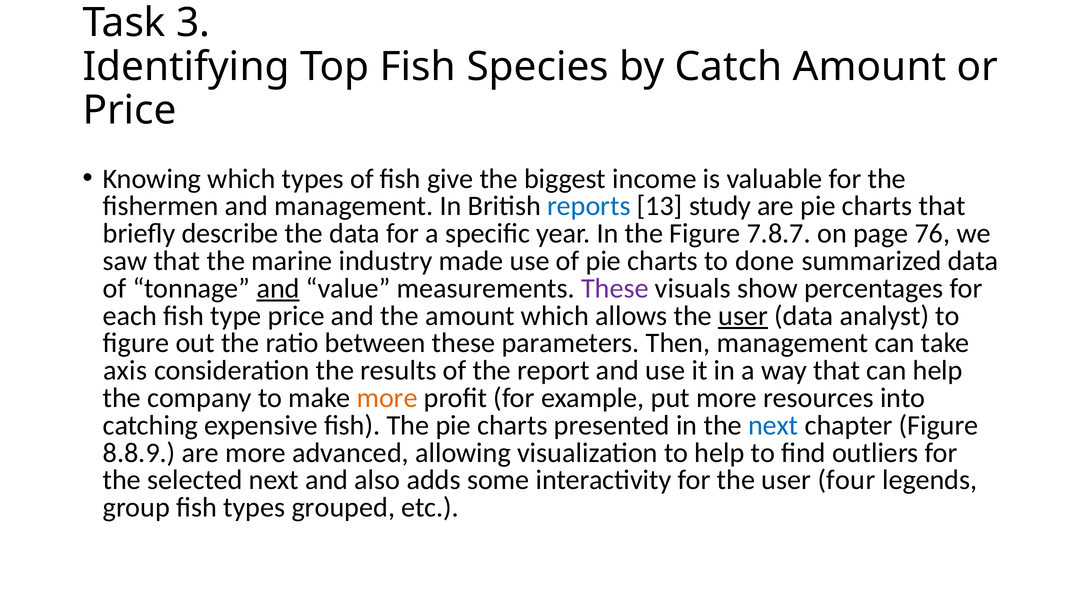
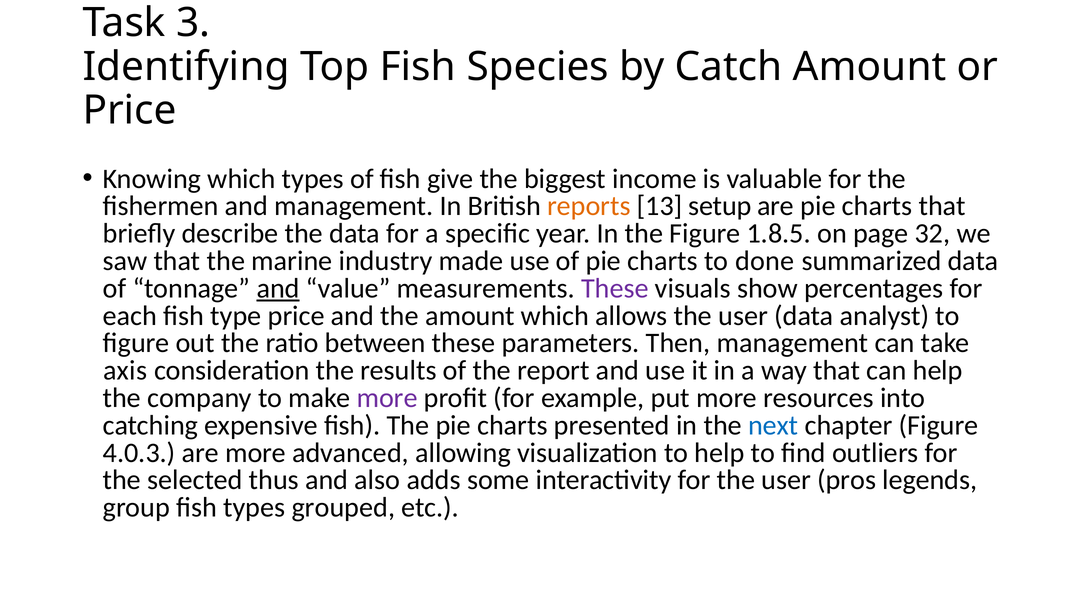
reports colour: blue -> orange
study: study -> setup
7.8.7: 7.8.7 -> 1.8.5
76: 76 -> 32
user at (743, 316) underline: present -> none
more at (387, 398) colour: orange -> purple
8.8.9: 8.8.9 -> 4.0.3
selected next: next -> thus
four: four -> pros
